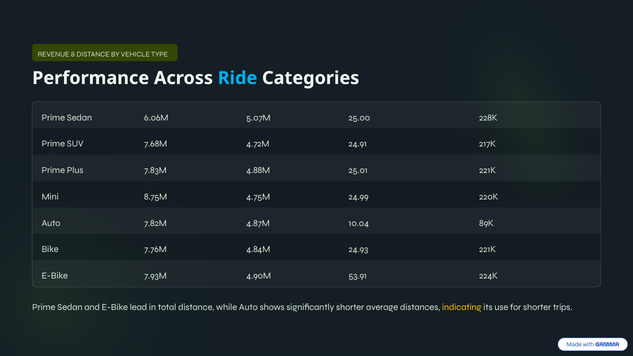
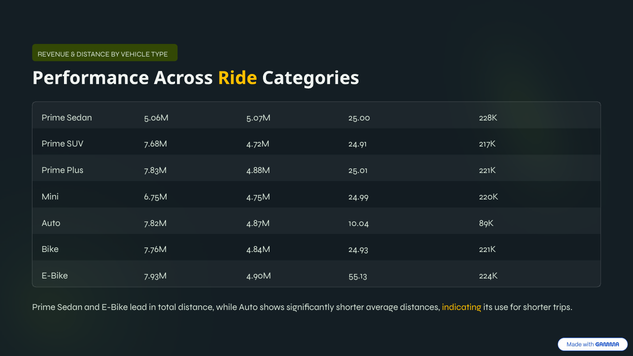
Ride colour: light blue -> yellow
6.06M: 6.06M -> 5.06M
8.75M: 8.75M -> 6.75M
53.91: 53.91 -> 55.13
